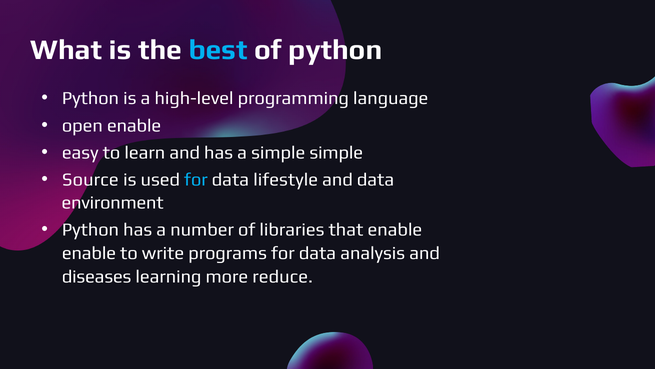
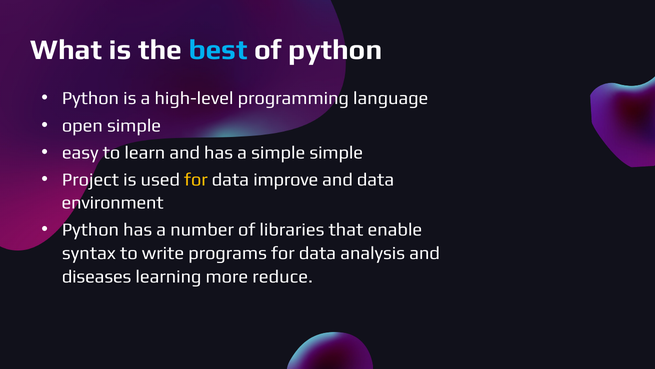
open enable: enable -> simple
Source: Source -> Project
for at (196, 179) colour: light blue -> yellow
lifestyle: lifestyle -> improve
enable at (89, 253): enable -> syntax
